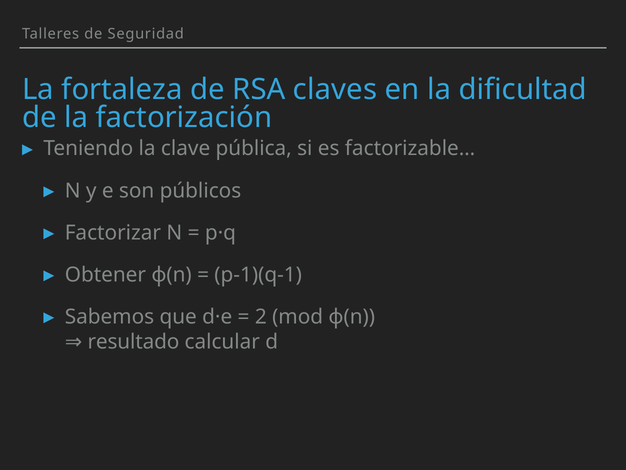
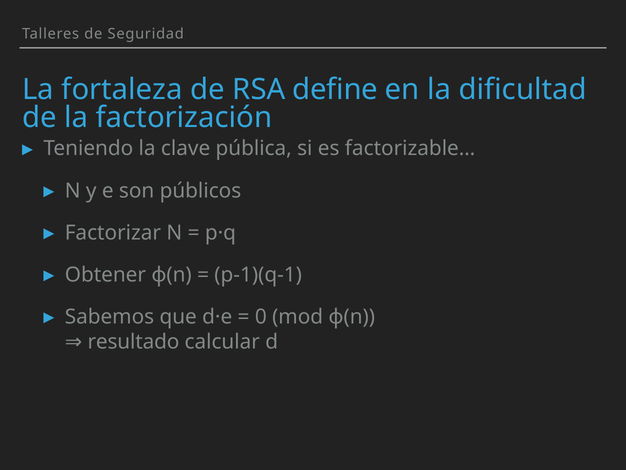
claves: claves -> define
2: 2 -> 0
